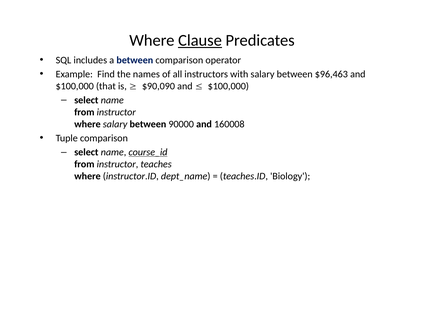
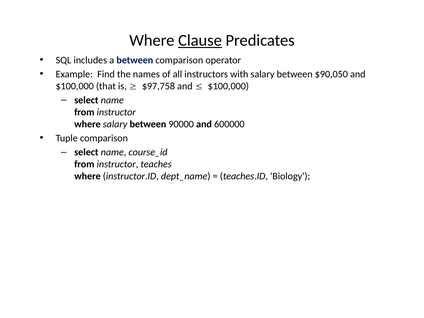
$96,463: $96,463 -> $90,050
$90,090: $90,090 -> $97,758
160008: 160008 -> 600000
course_id underline: present -> none
